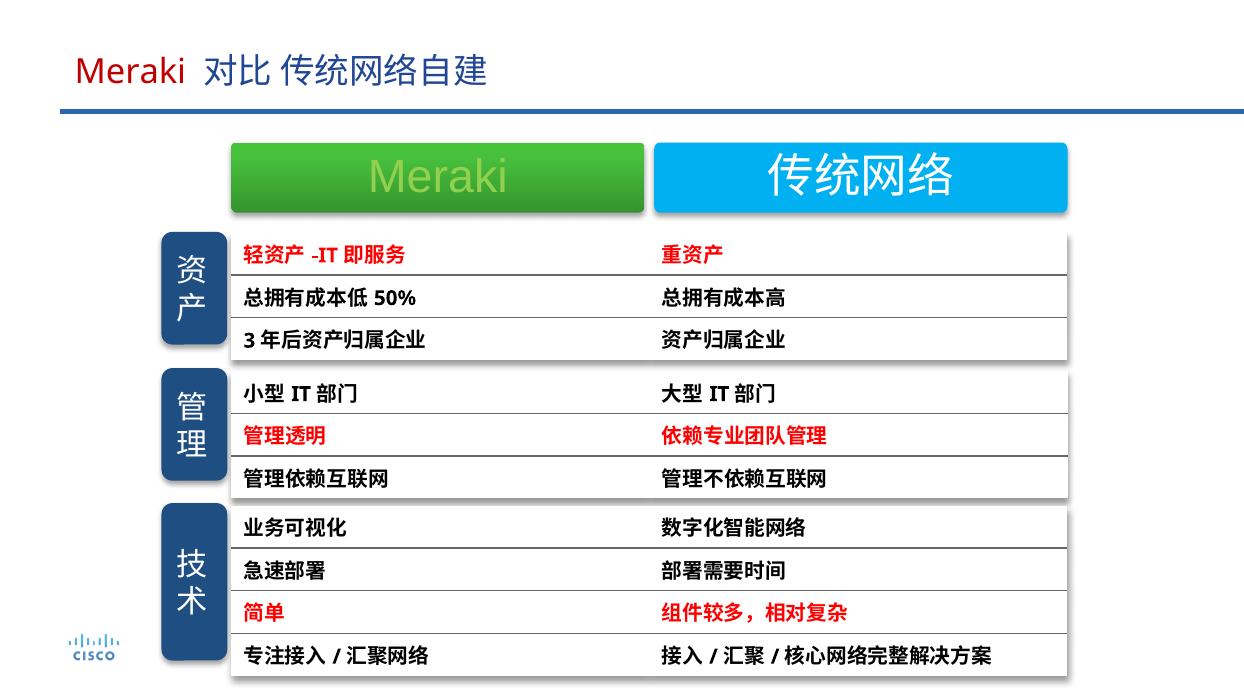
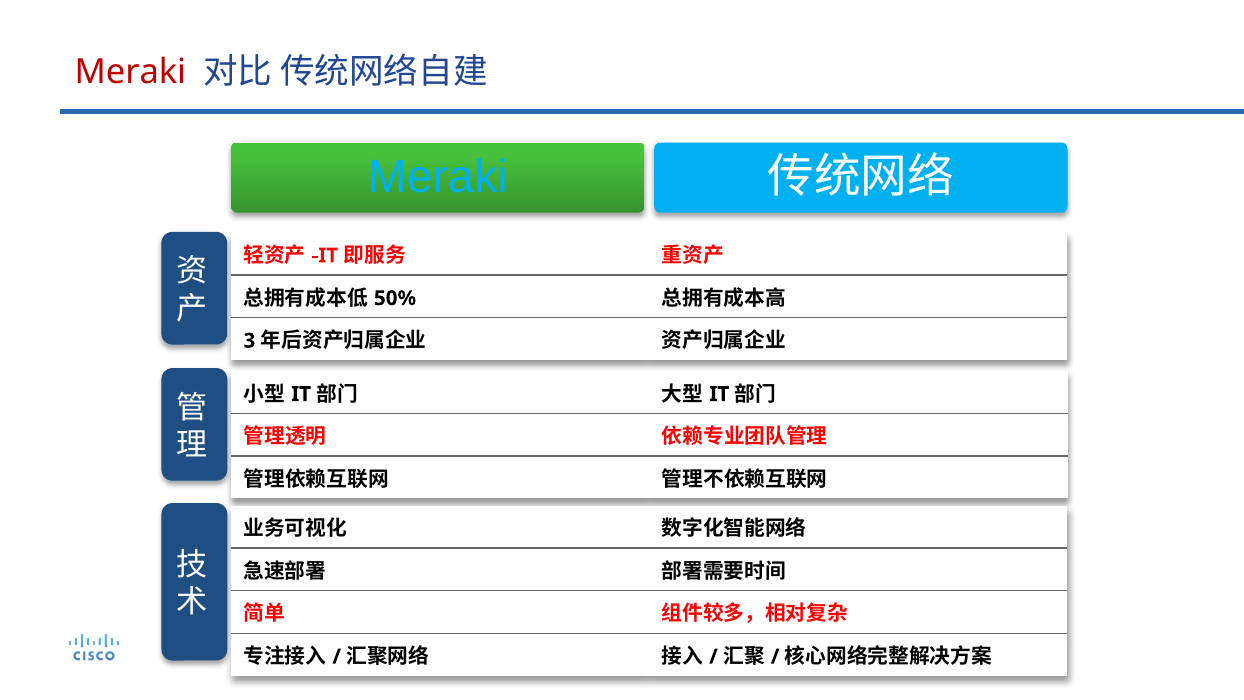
Meraki at (438, 177) colour: light green -> light blue
